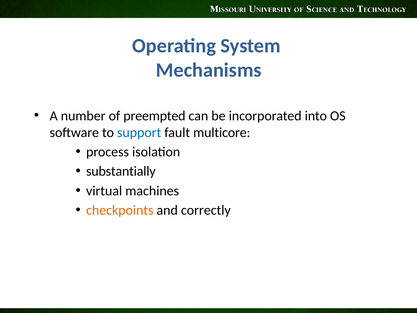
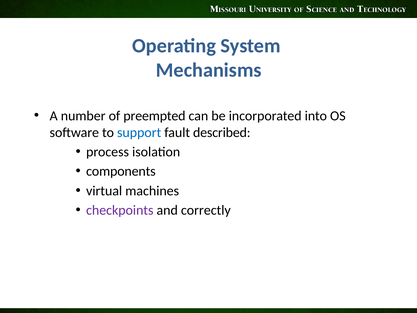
multicore: multicore -> described
substantially: substantially -> components
checkpoints colour: orange -> purple
